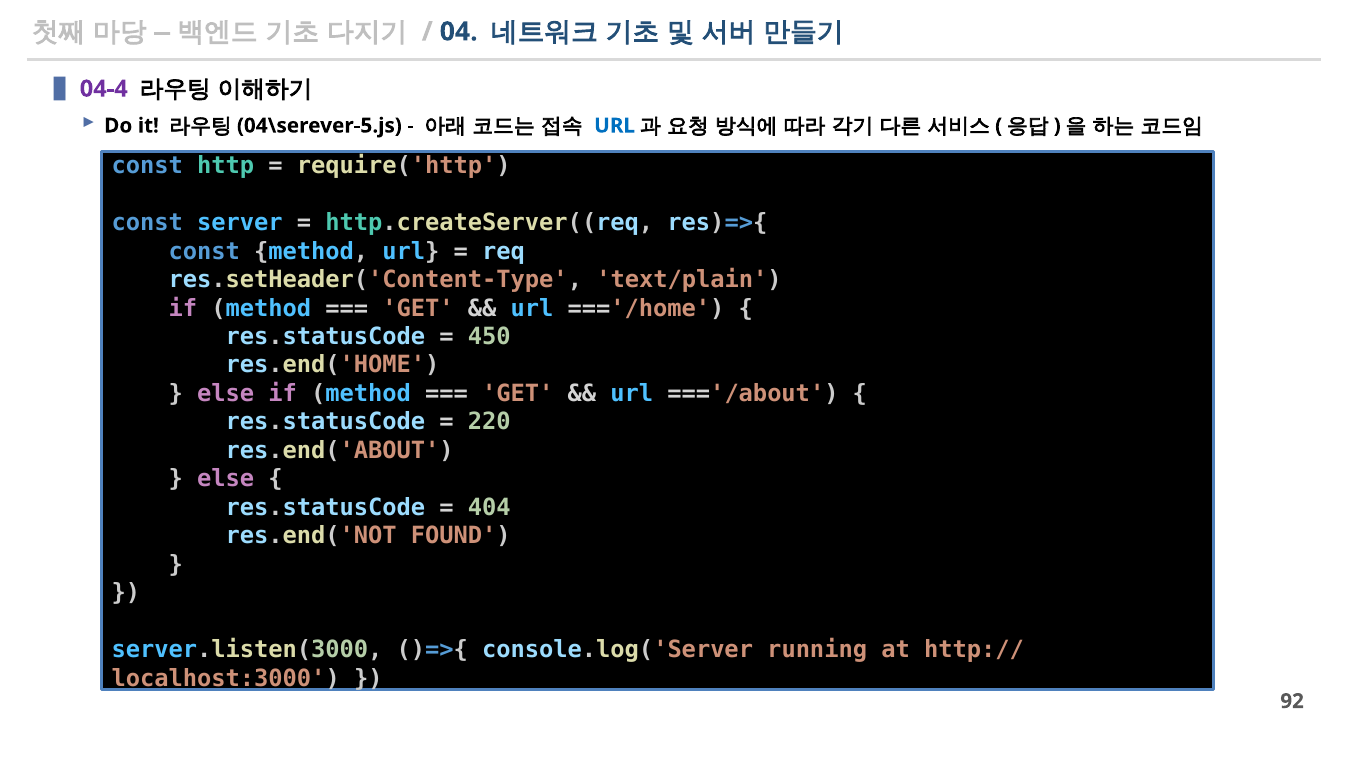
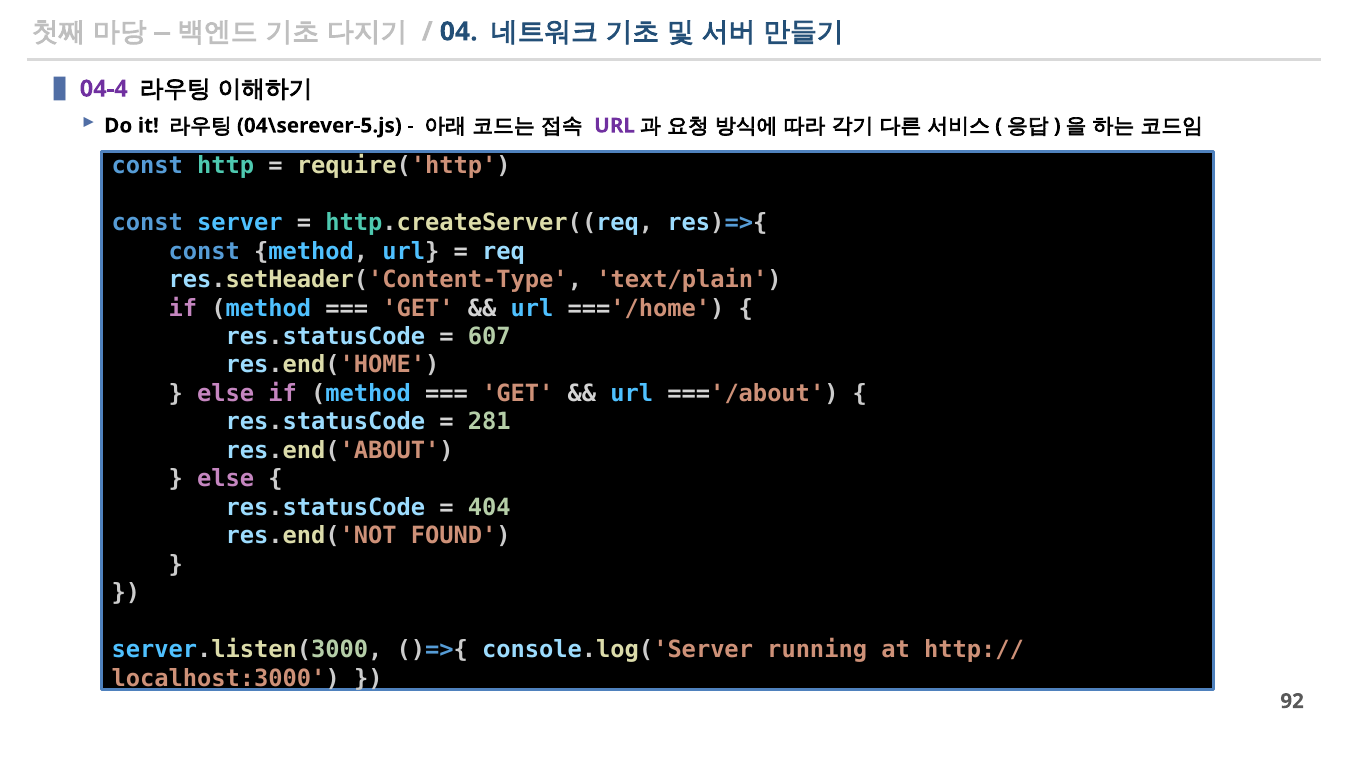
URL at (615, 126) colour: blue -> purple
450: 450 -> 607
220: 220 -> 281
